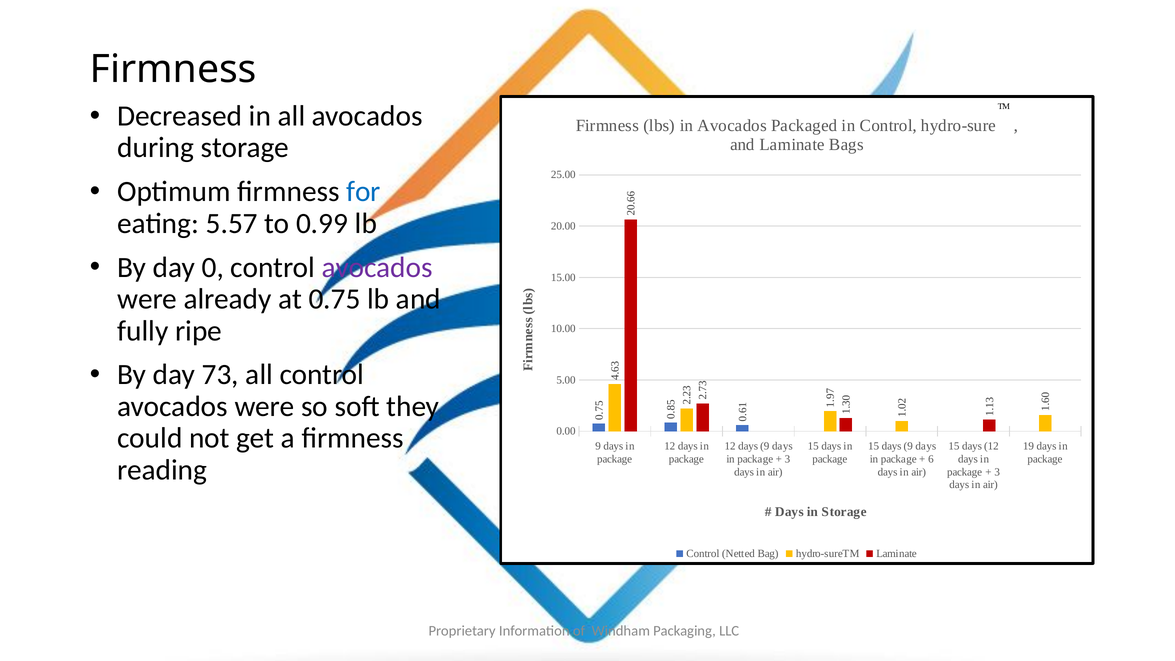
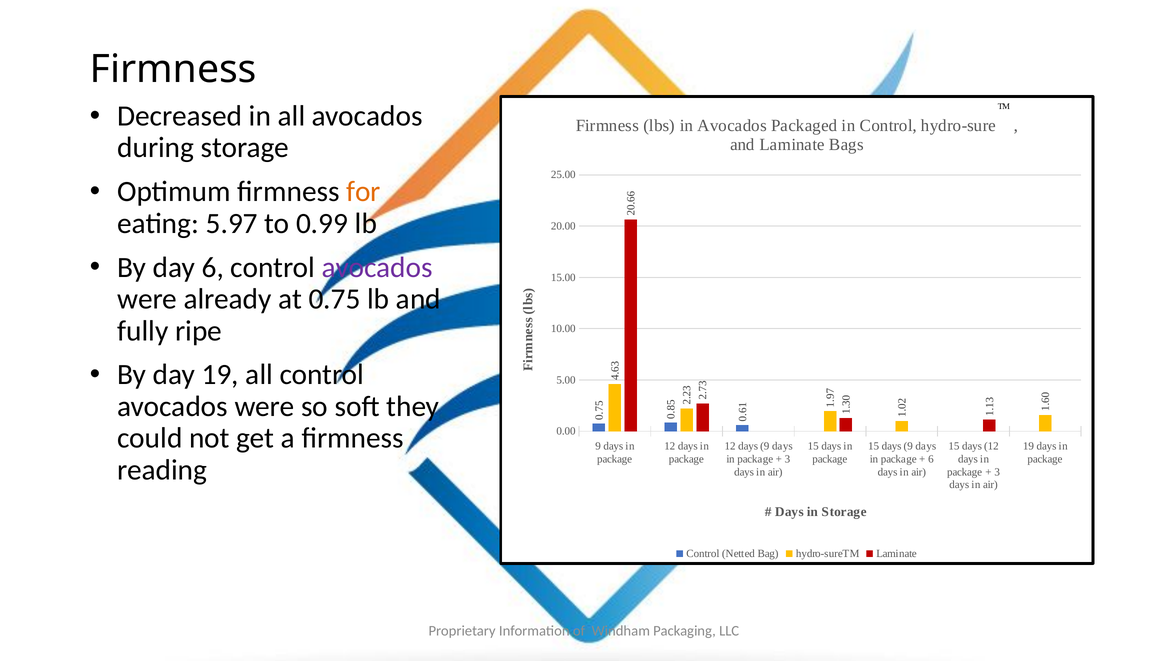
for colour: blue -> orange
5.57: 5.57 -> 5.97
day 0: 0 -> 6
day 73: 73 -> 19
